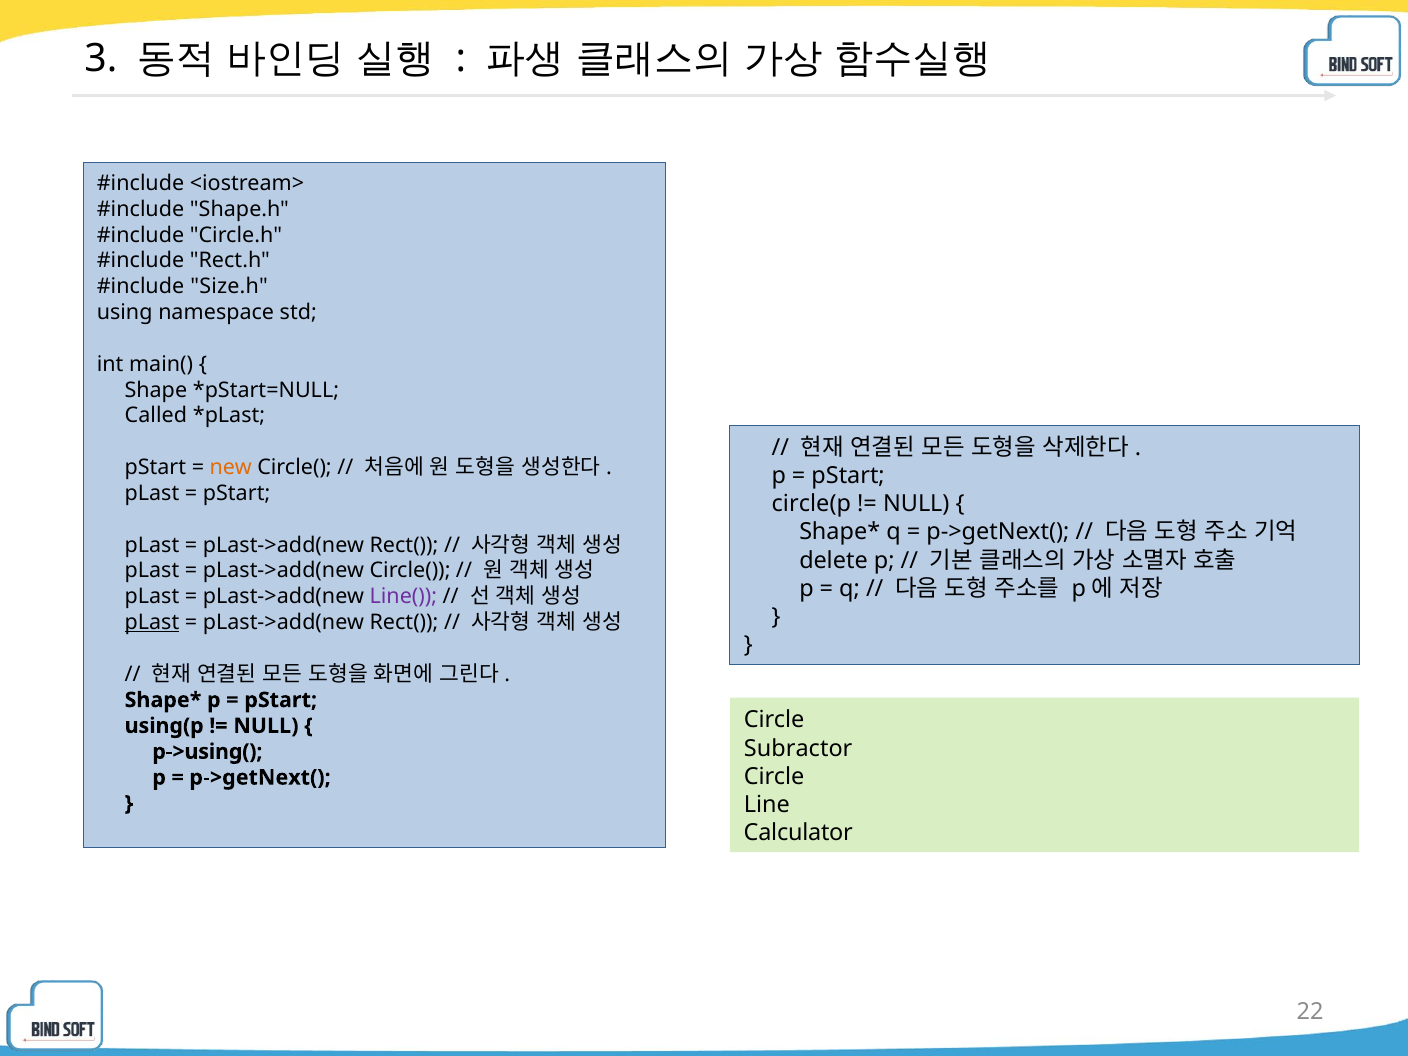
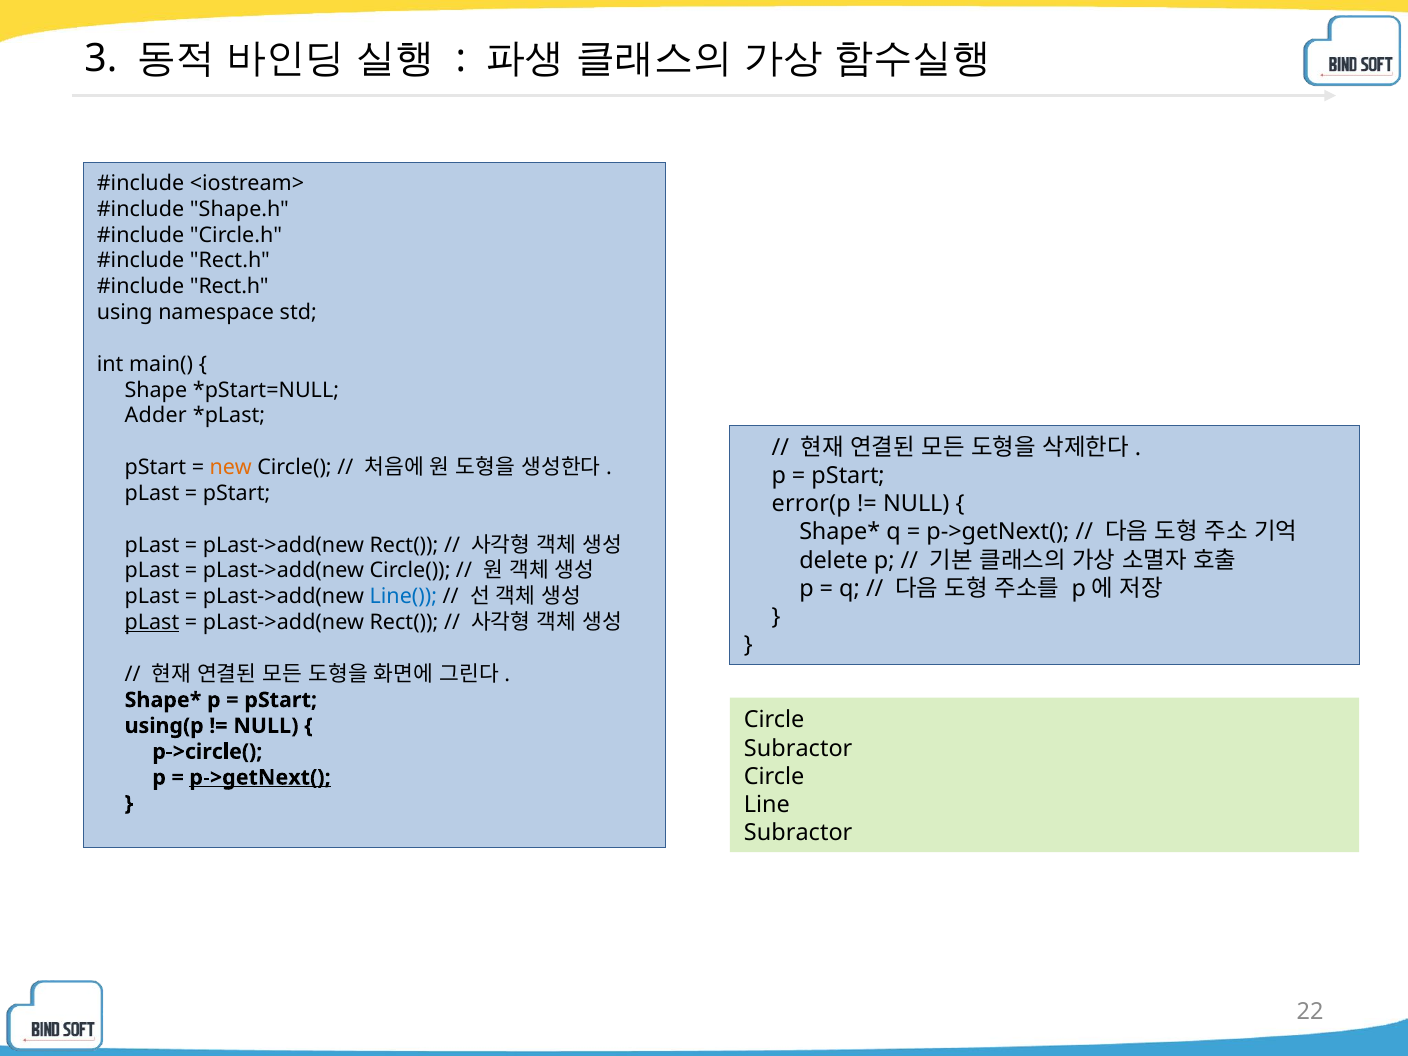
Size.h at (229, 287): Size.h -> Rect.h
Called: Called -> Adder
circle(p: circle(p -> error(p
Line( colour: purple -> blue
p->using(: p->using( -> p->circle(
p->getNext( at (260, 778) underline: none -> present
Calculator at (798, 833): Calculator -> Subractor
